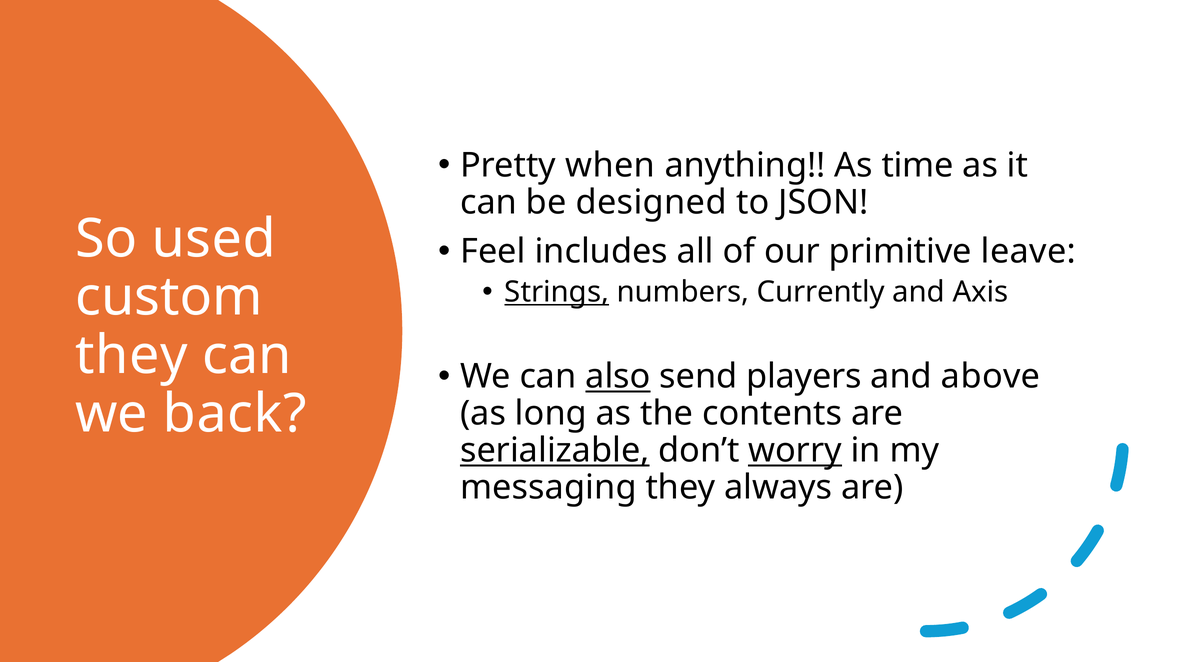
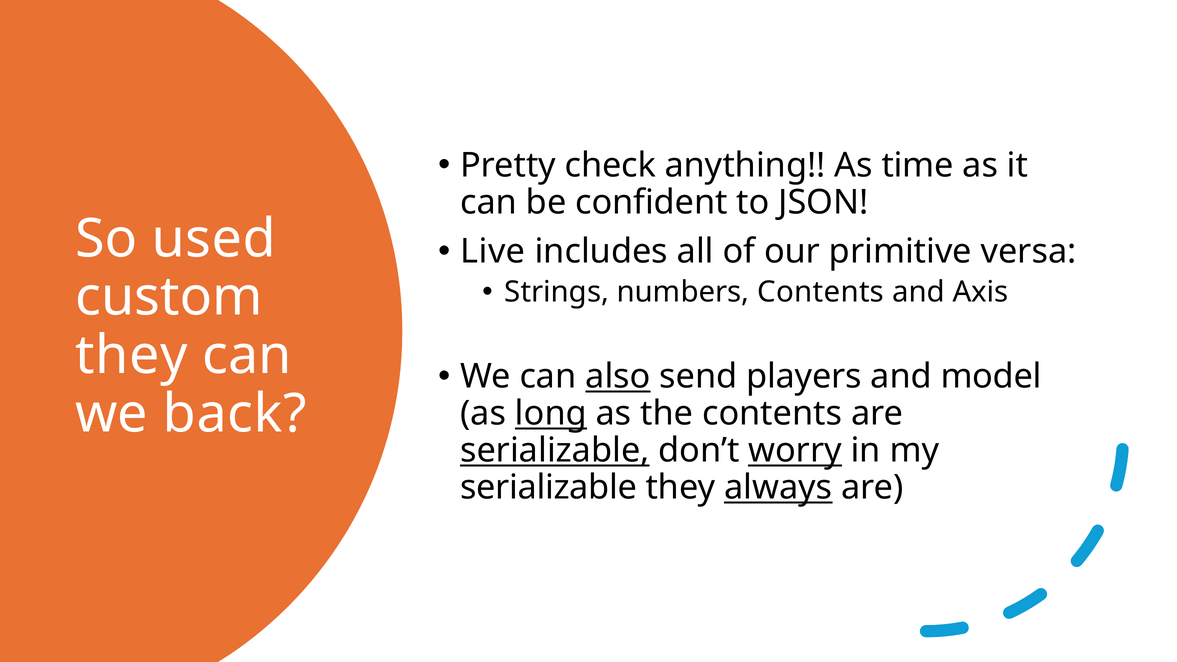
when: when -> check
designed: designed -> confident
Feel: Feel -> Live
leave: leave -> versa
Strings underline: present -> none
numbers Currently: Currently -> Contents
above: above -> model
long underline: none -> present
messaging at (548, 488): messaging -> serializable
always underline: none -> present
